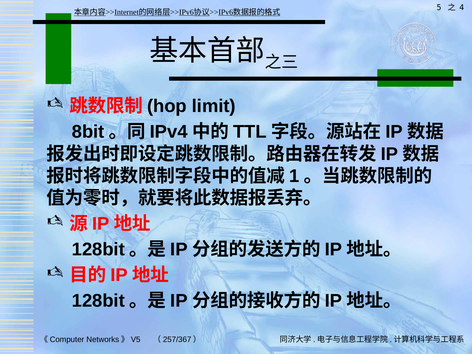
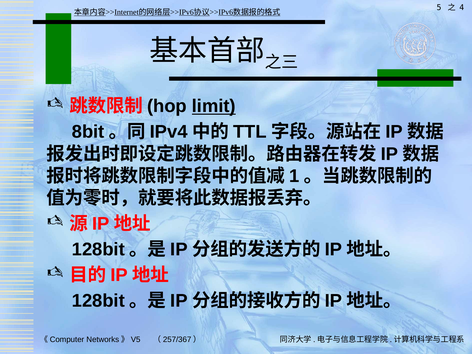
limit underline: none -> present
